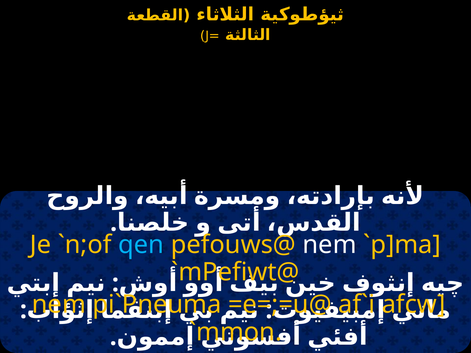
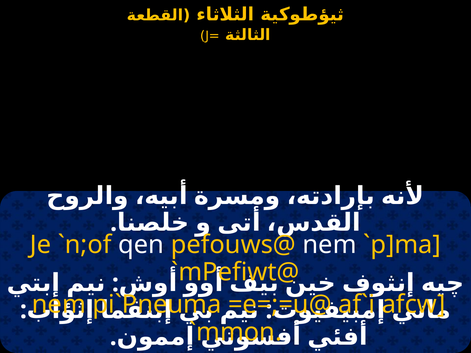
qen colour: light blue -> white
